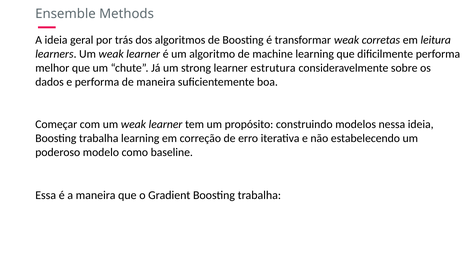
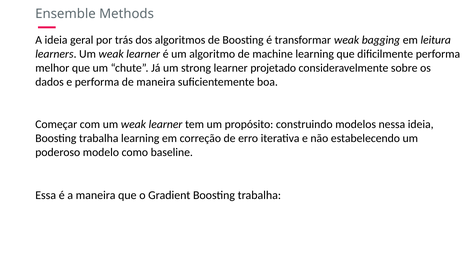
corretas: corretas -> bagging
estrutura: estrutura -> projetado
